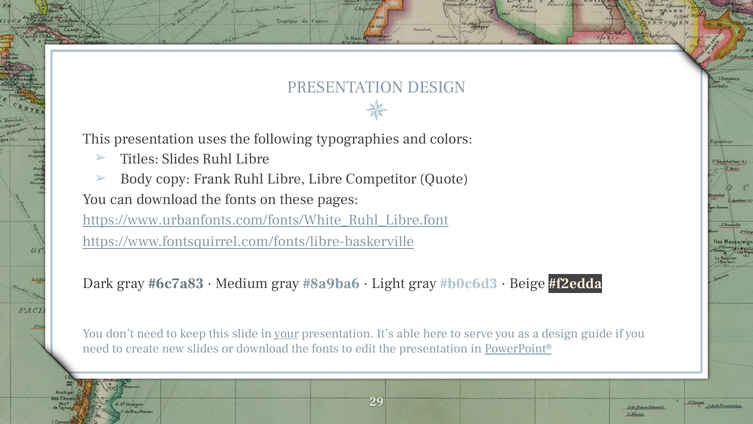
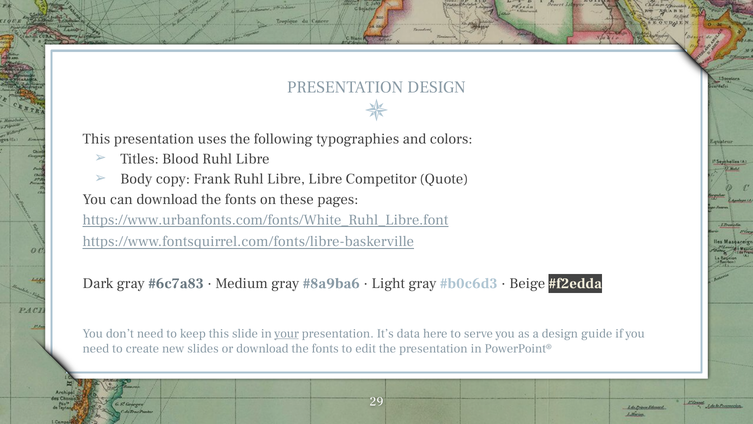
Titles Slides: Slides -> Blood
able: able -> data
PowerPoint® underline: present -> none
